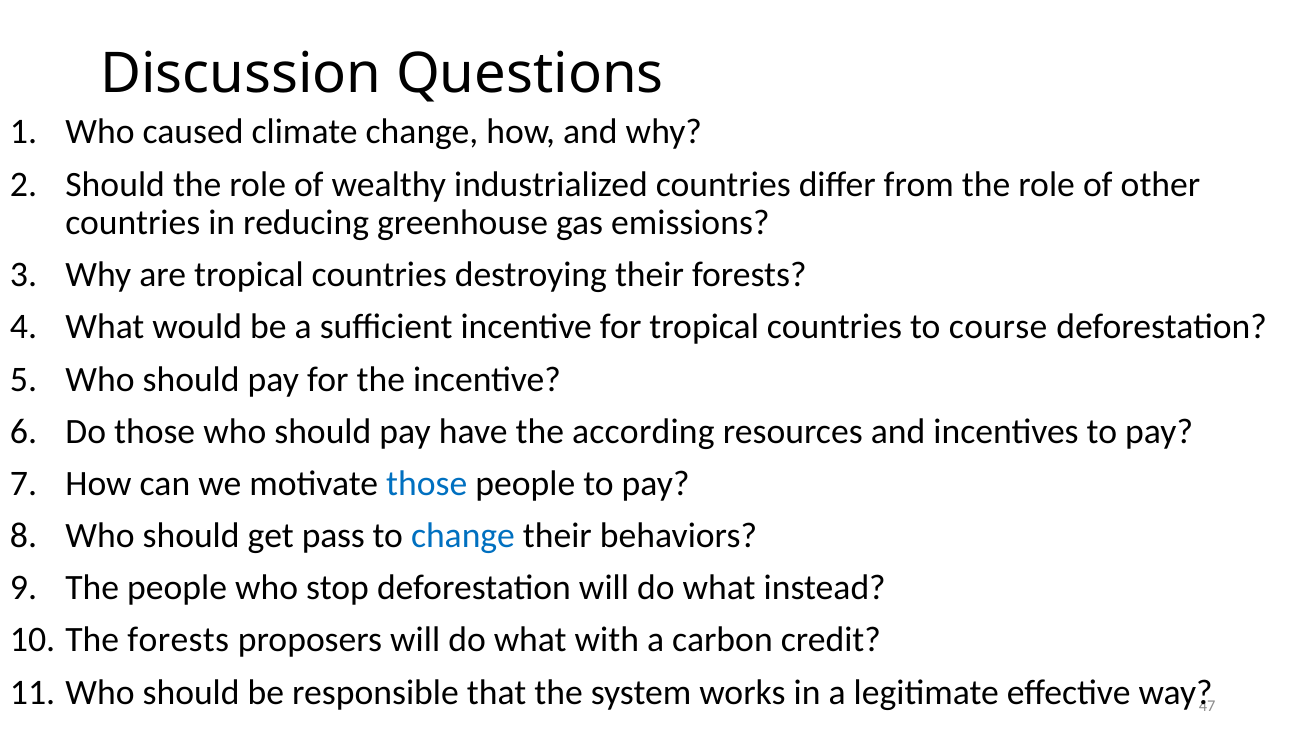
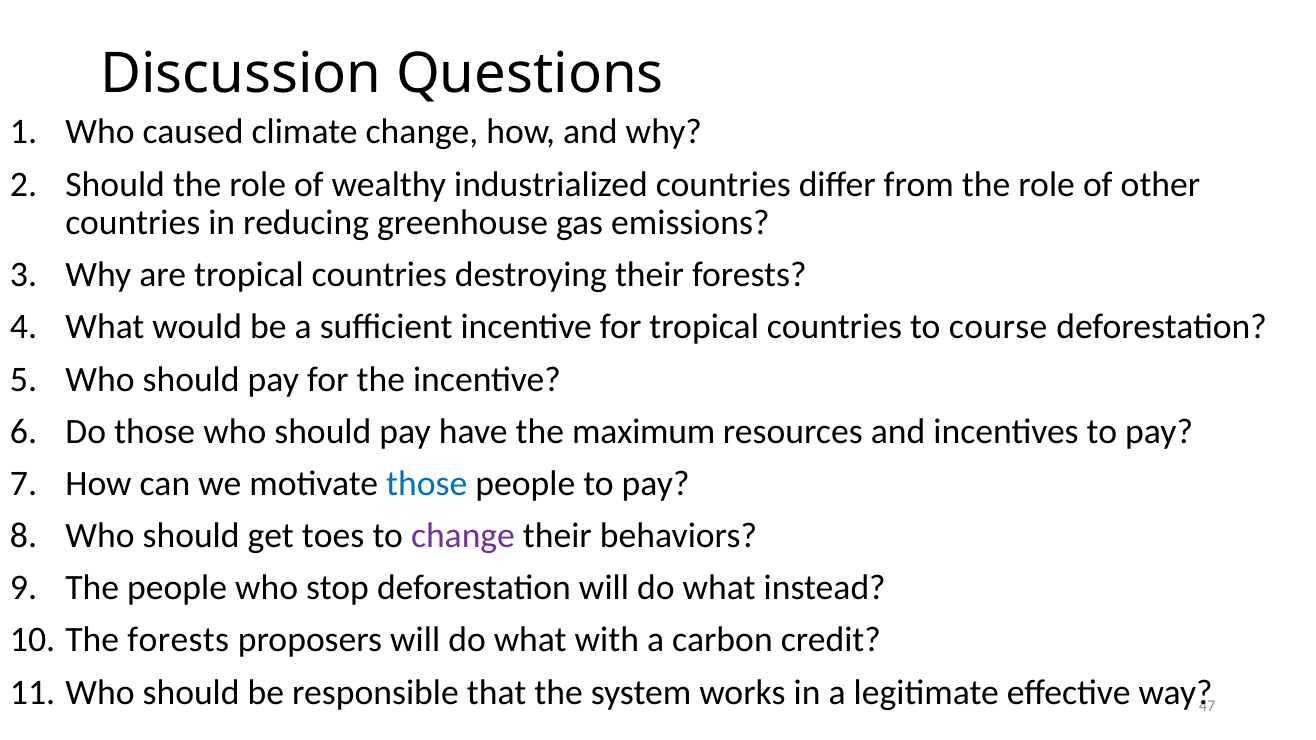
according: according -> maximum
pass: pass -> toes
change at (463, 536) colour: blue -> purple
